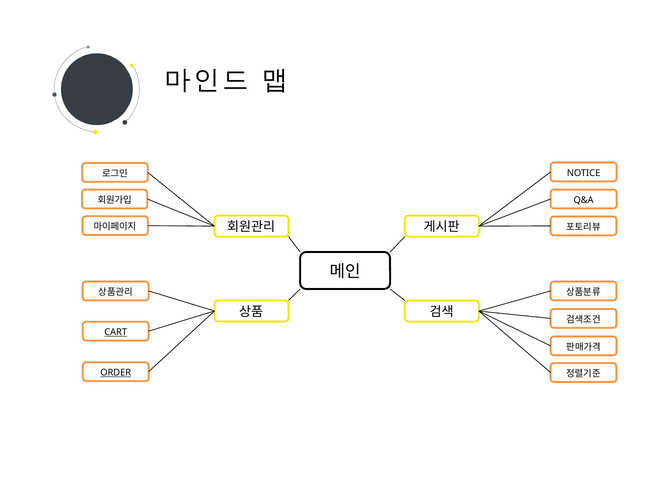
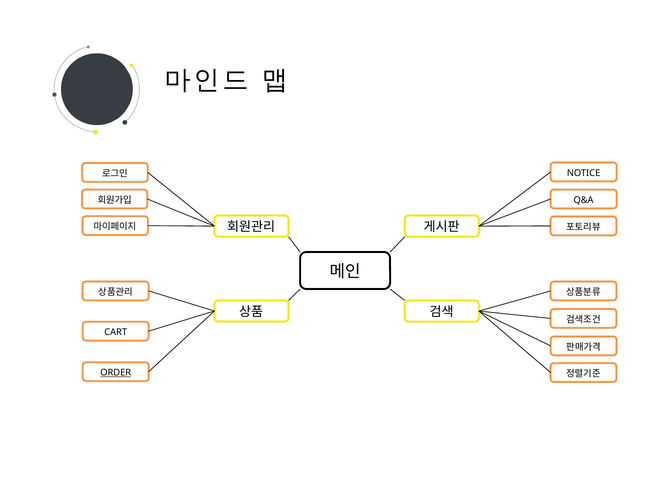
CART underline: present -> none
